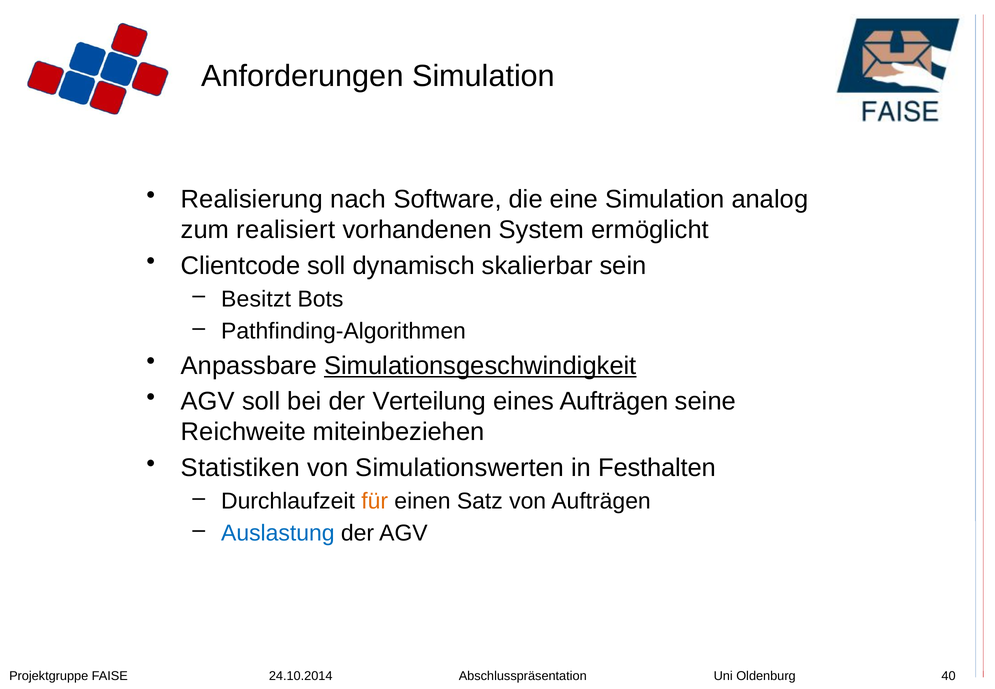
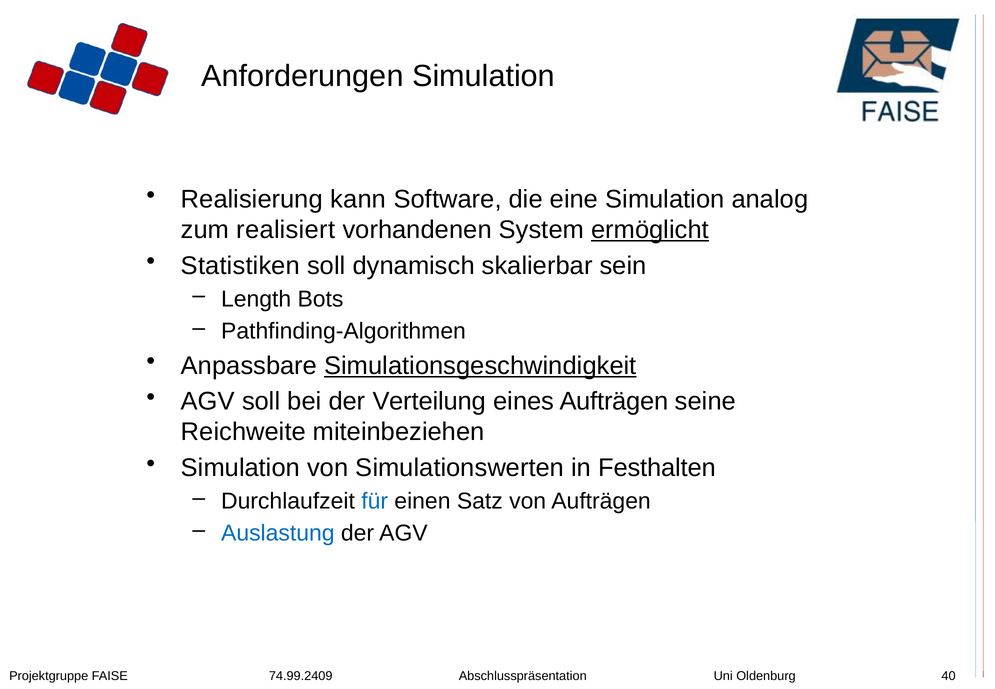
nach: nach -> kann
ermöglicht underline: none -> present
Clientcode: Clientcode -> Statistiken
Besitzt: Besitzt -> Length
Statistiken at (240, 468): Statistiken -> Simulation
für colour: orange -> blue
24.10.2014: 24.10.2014 -> 74.99.2409
